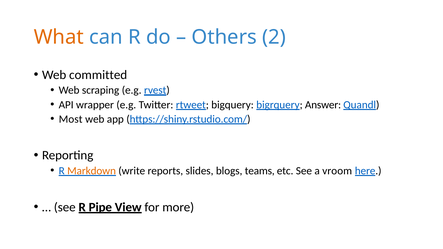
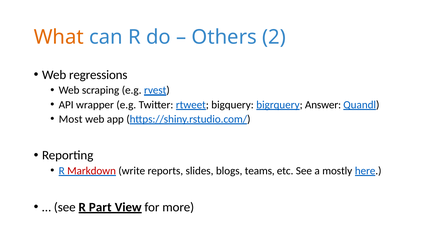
committed: committed -> regressions
Markdown colour: orange -> red
vroom: vroom -> mostly
Pipe: Pipe -> Part
